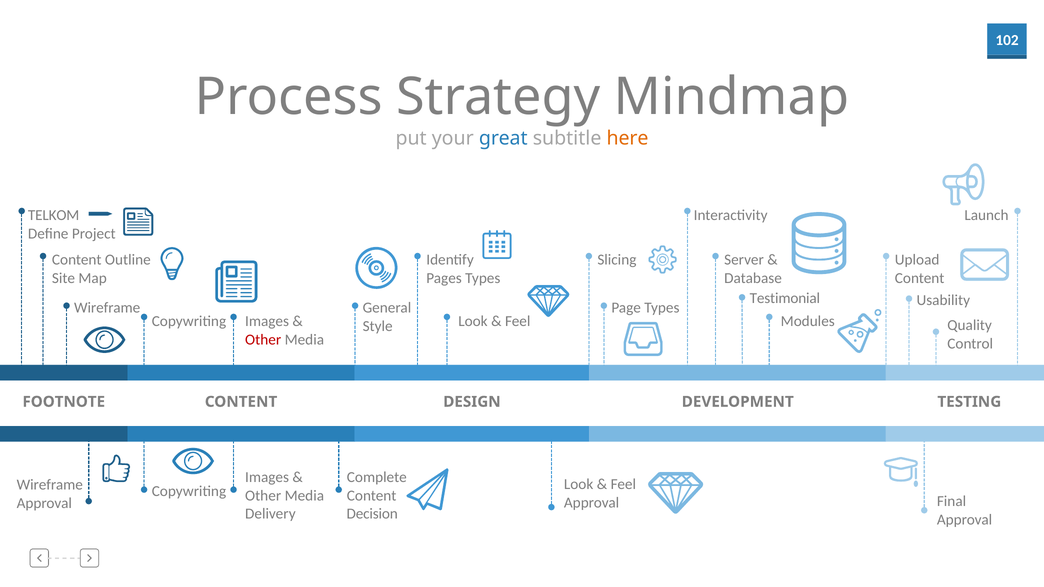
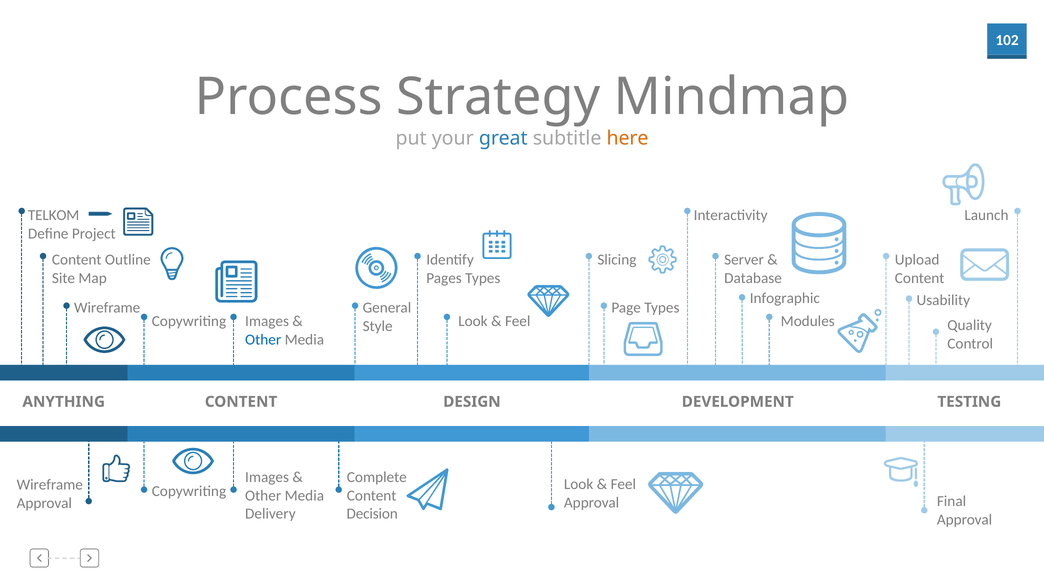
Testimonial: Testimonial -> Infographic
Other at (263, 340) colour: red -> blue
FOOTNOTE: FOOTNOTE -> ANYTHING
